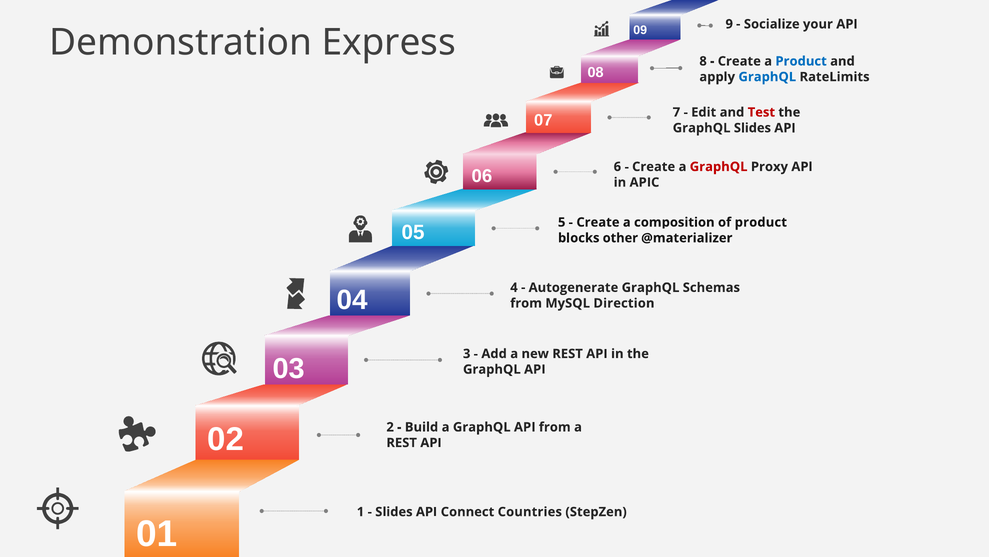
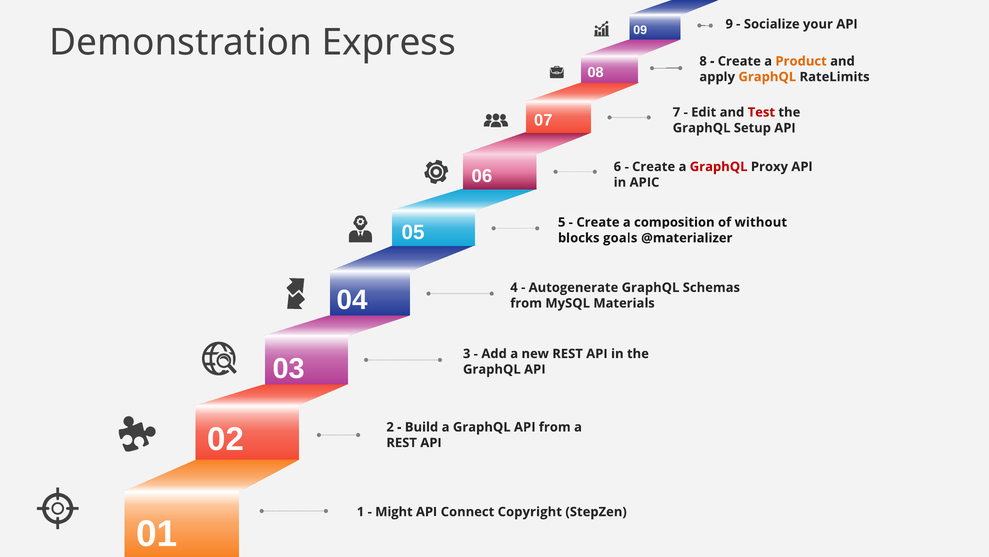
Product at (801, 61) colour: blue -> orange
GraphQL at (767, 77) colour: blue -> orange
GraphQL Slides: Slides -> Setup
product at (761, 222): product -> without
other: other -> goals
Direction: Direction -> Materials
Slides at (394, 512): Slides -> Might
Countries: Countries -> Copyright
